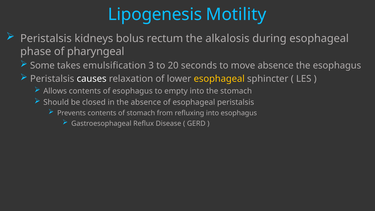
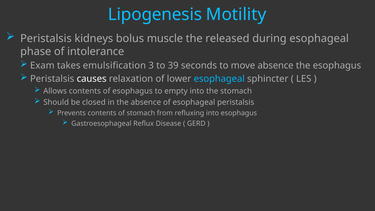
rectum: rectum -> muscle
alkalosis: alkalosis -> released
pharyngeal: pharyngeal -> intolerance
Some: Some -> Exam
20: 20 -> 39
esophageal at (219, 79) colour: yellow -> light blue
